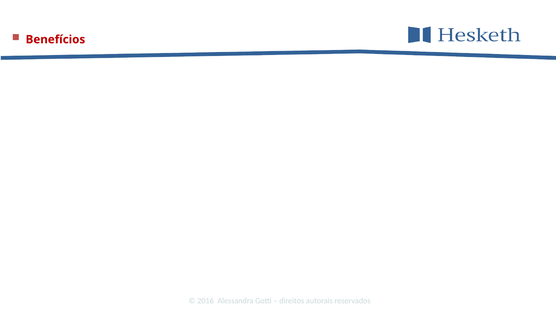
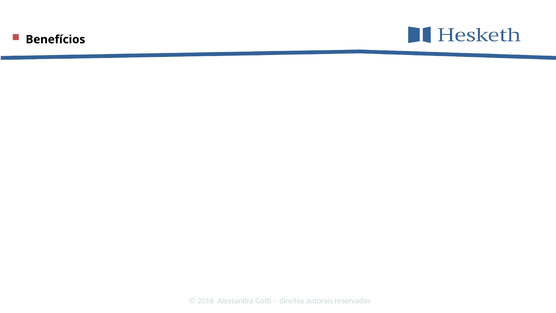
Benefícios colour: red -> black
